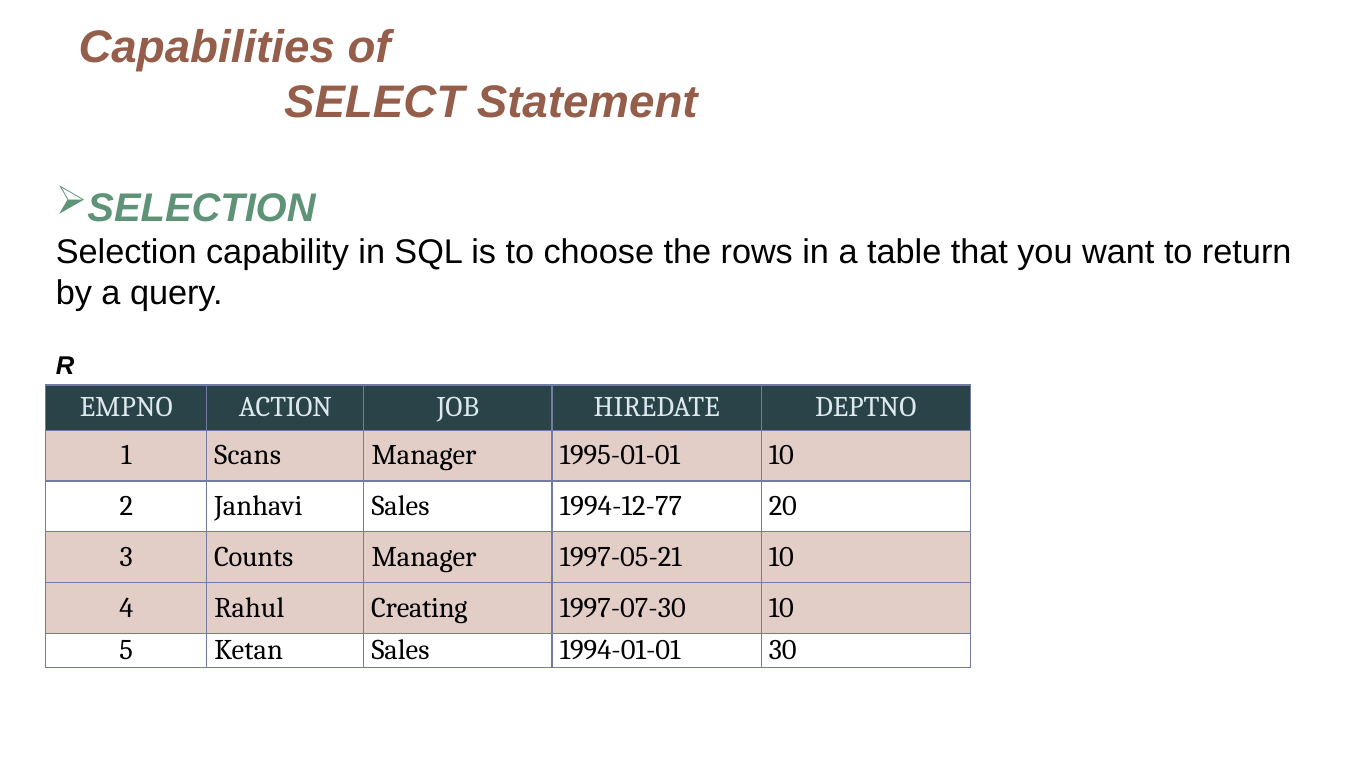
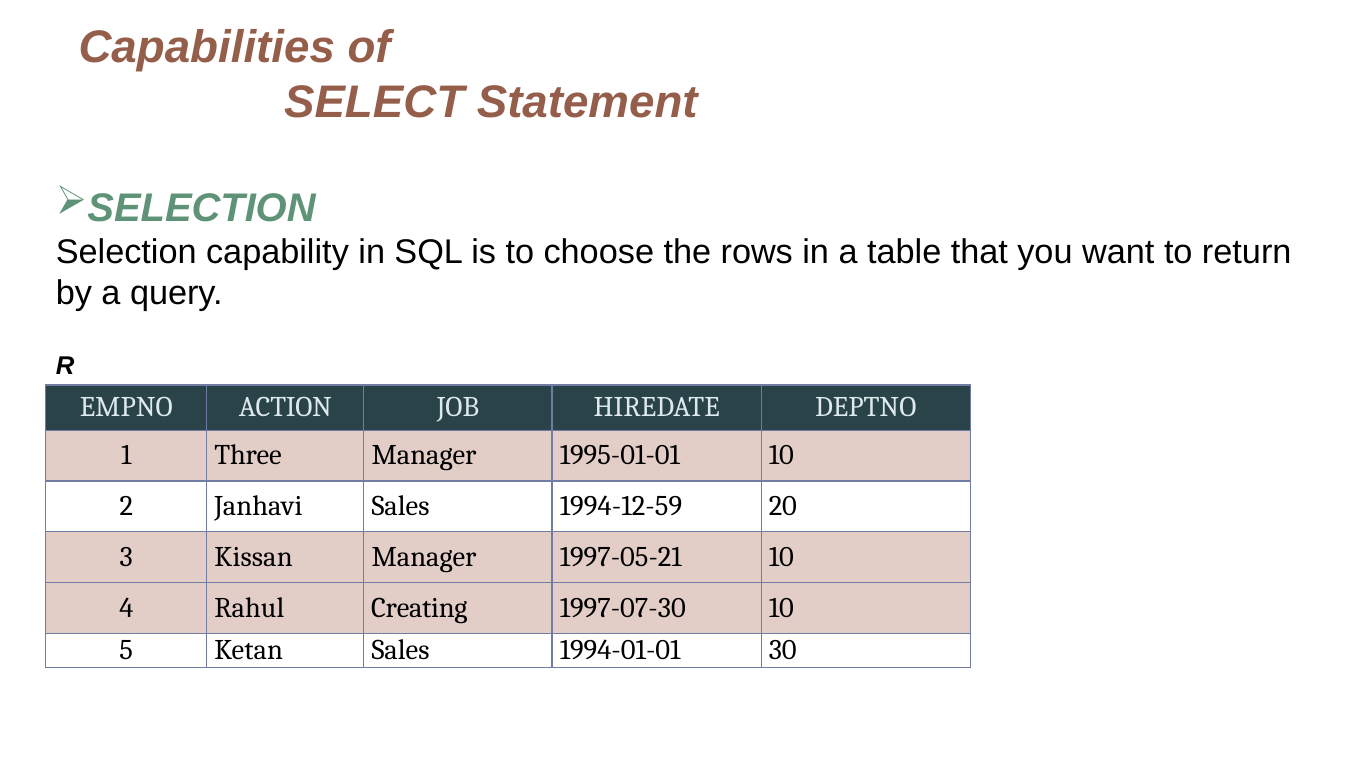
Scans: Scans -> Three
1994-12-77: 1994-12-77 -> 1994-12-59
Counts: Counts -> Kissan
